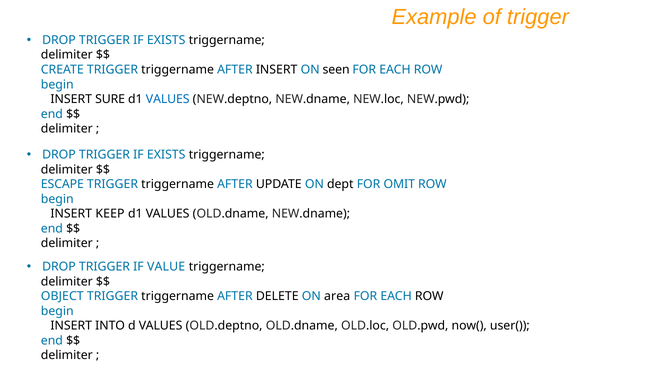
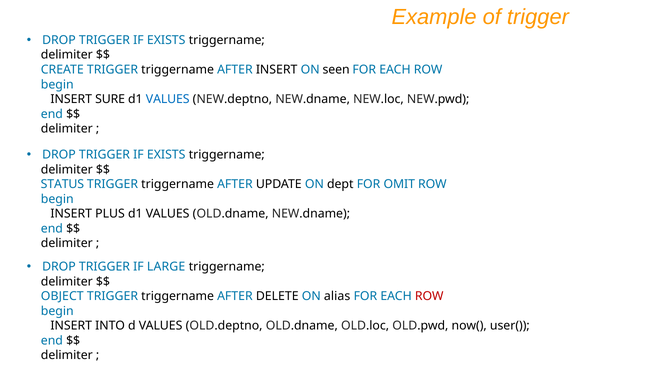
ESCAPE: ESCAPE -> STATUS
KEEP: KEEP -> PLUS
VALUE: VALUE -> LARGE
area: area -> alias
ROW at (429, 296) colour: black -> red
